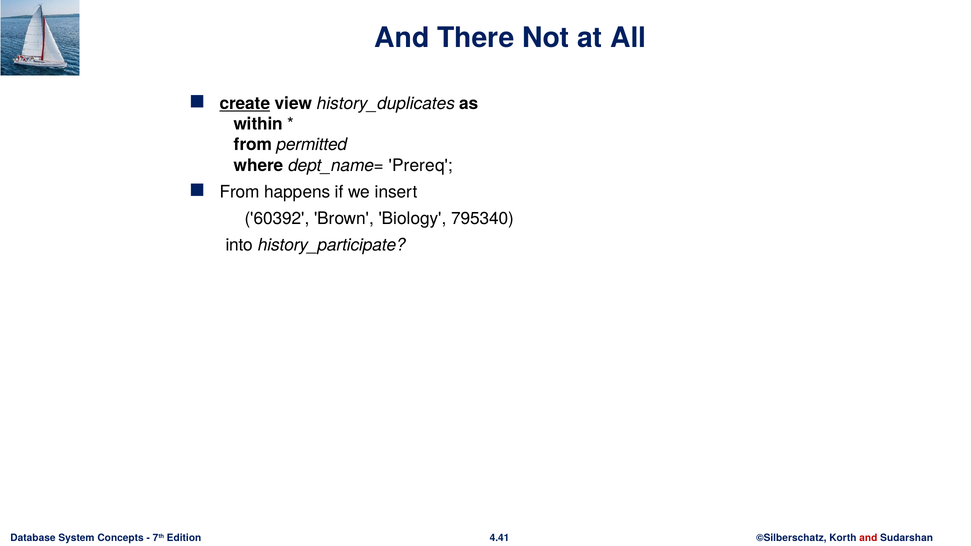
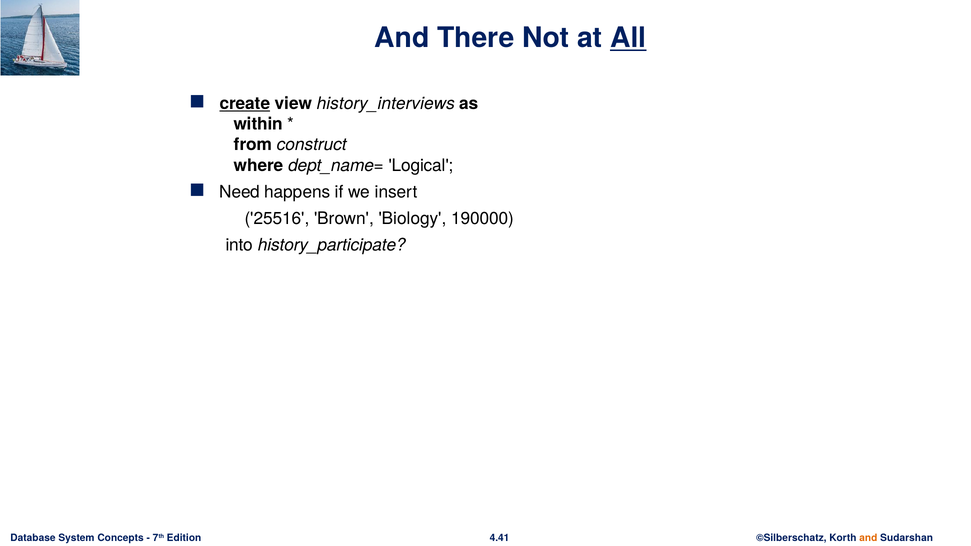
All underline: none -> present
history_duplicates: history_duplicates -> history_interviews
permitted: permitted -> construct
Prereq: Prereq -> Logical
From at (240, 192): From -> Need
60392: 60392 -> 25516
795340: 795340 -> 190000
and at (868, 538) colour: red -> orange
